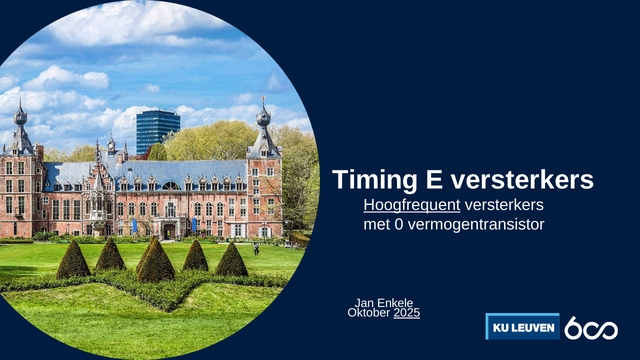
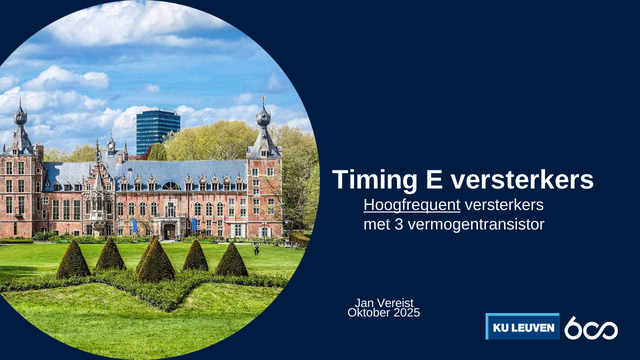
0: 0 -> 3
Enkele: Enkele -> Vereist
2025 underline: present -> none
